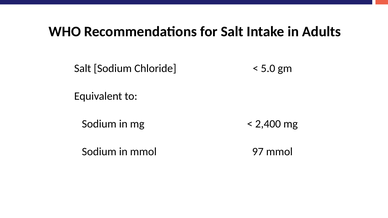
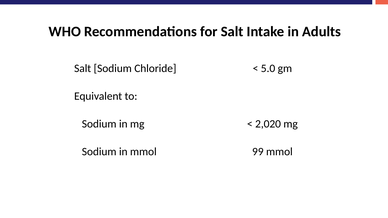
2,400: 2,400 -> 2,020
97: 97 -> 99
